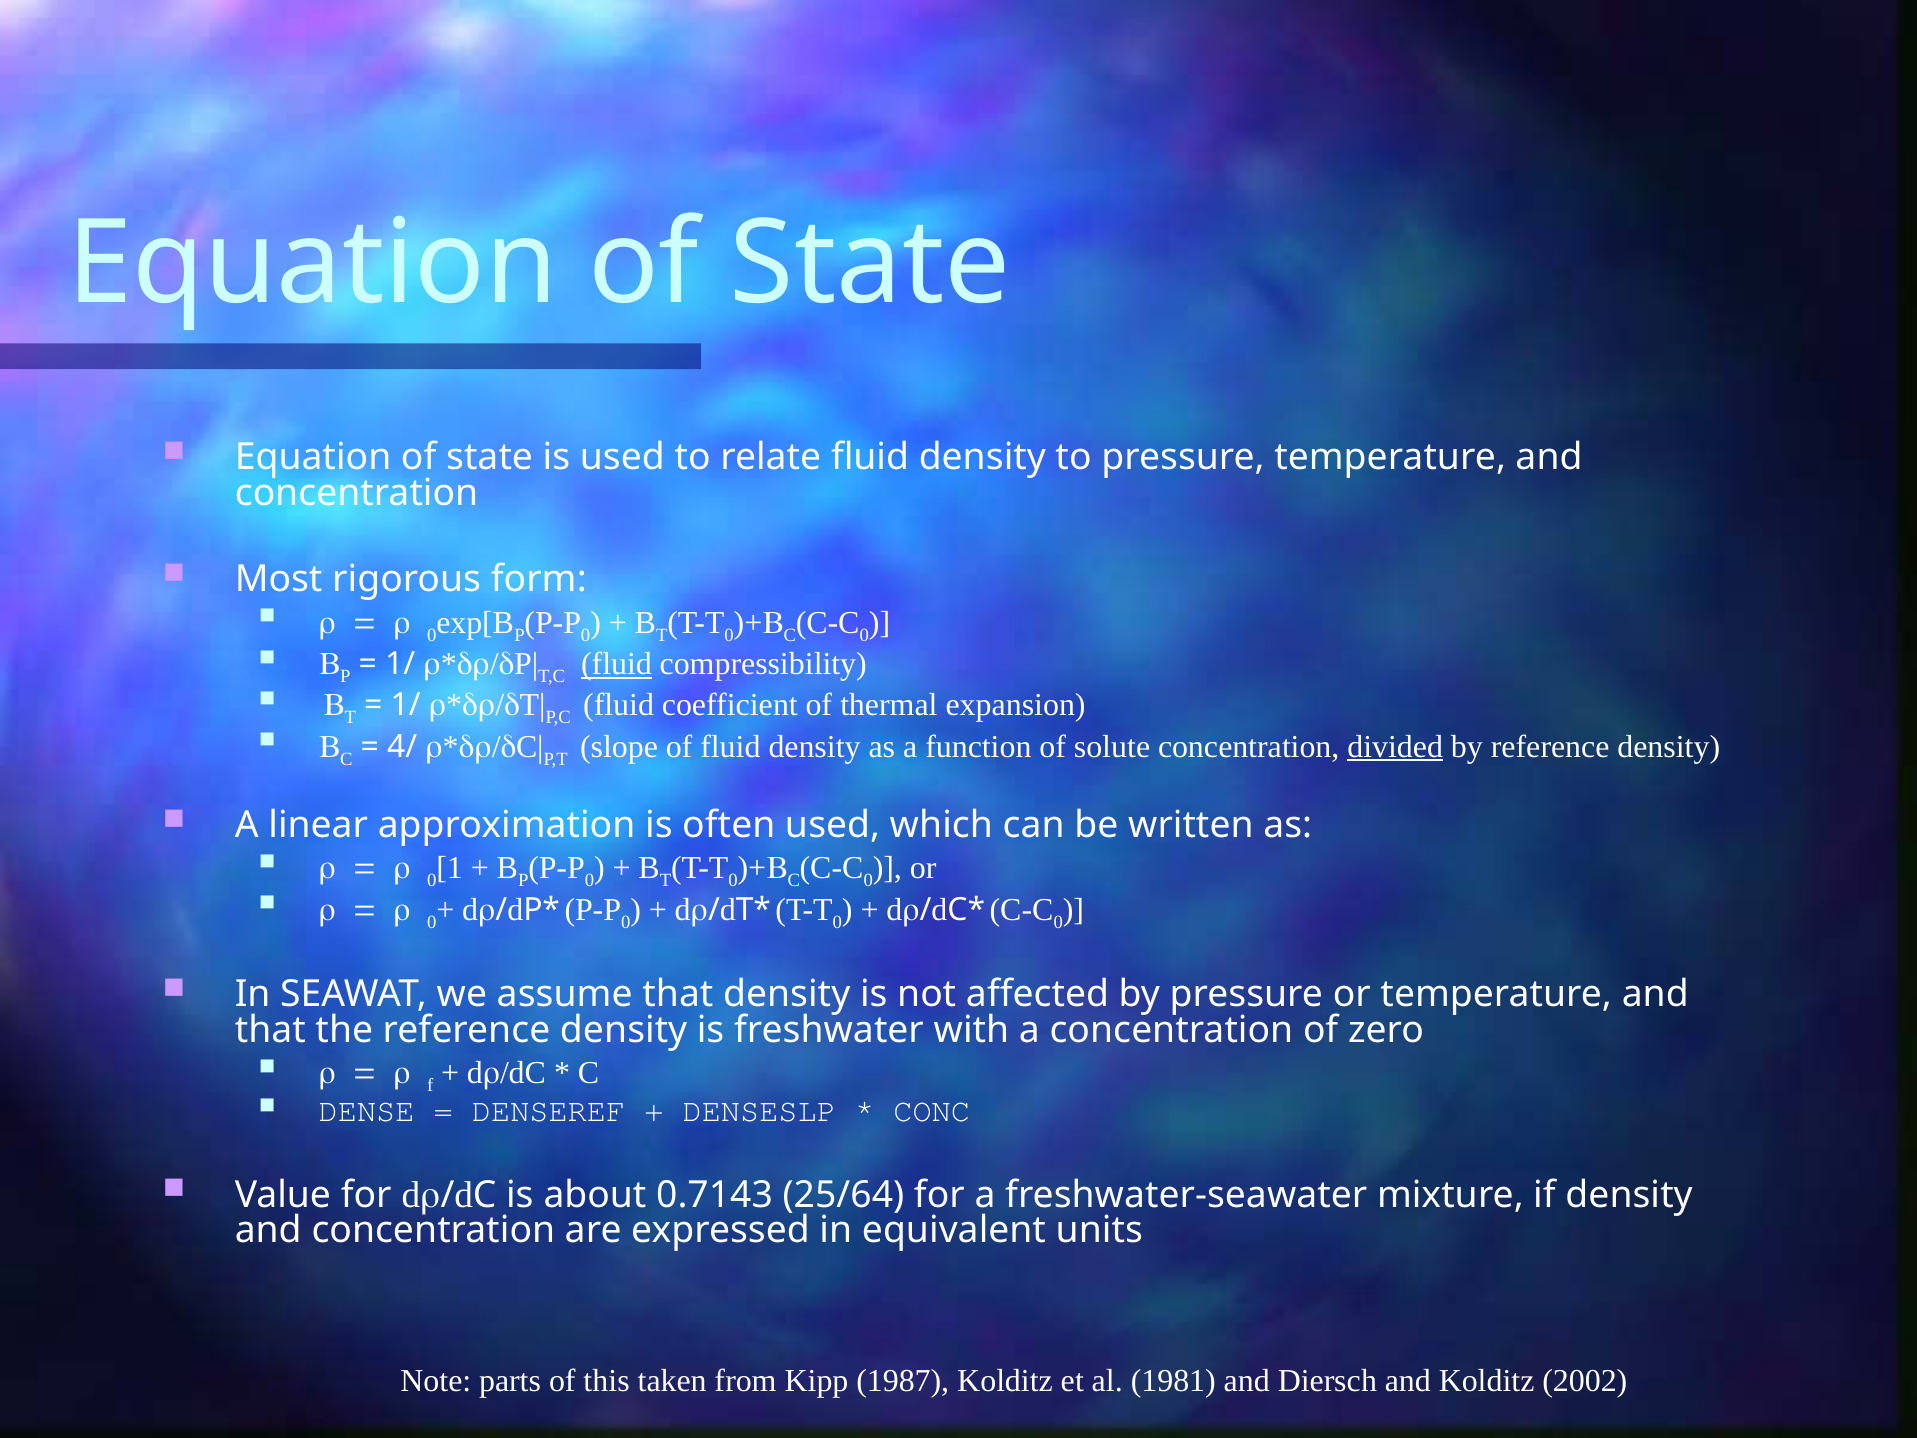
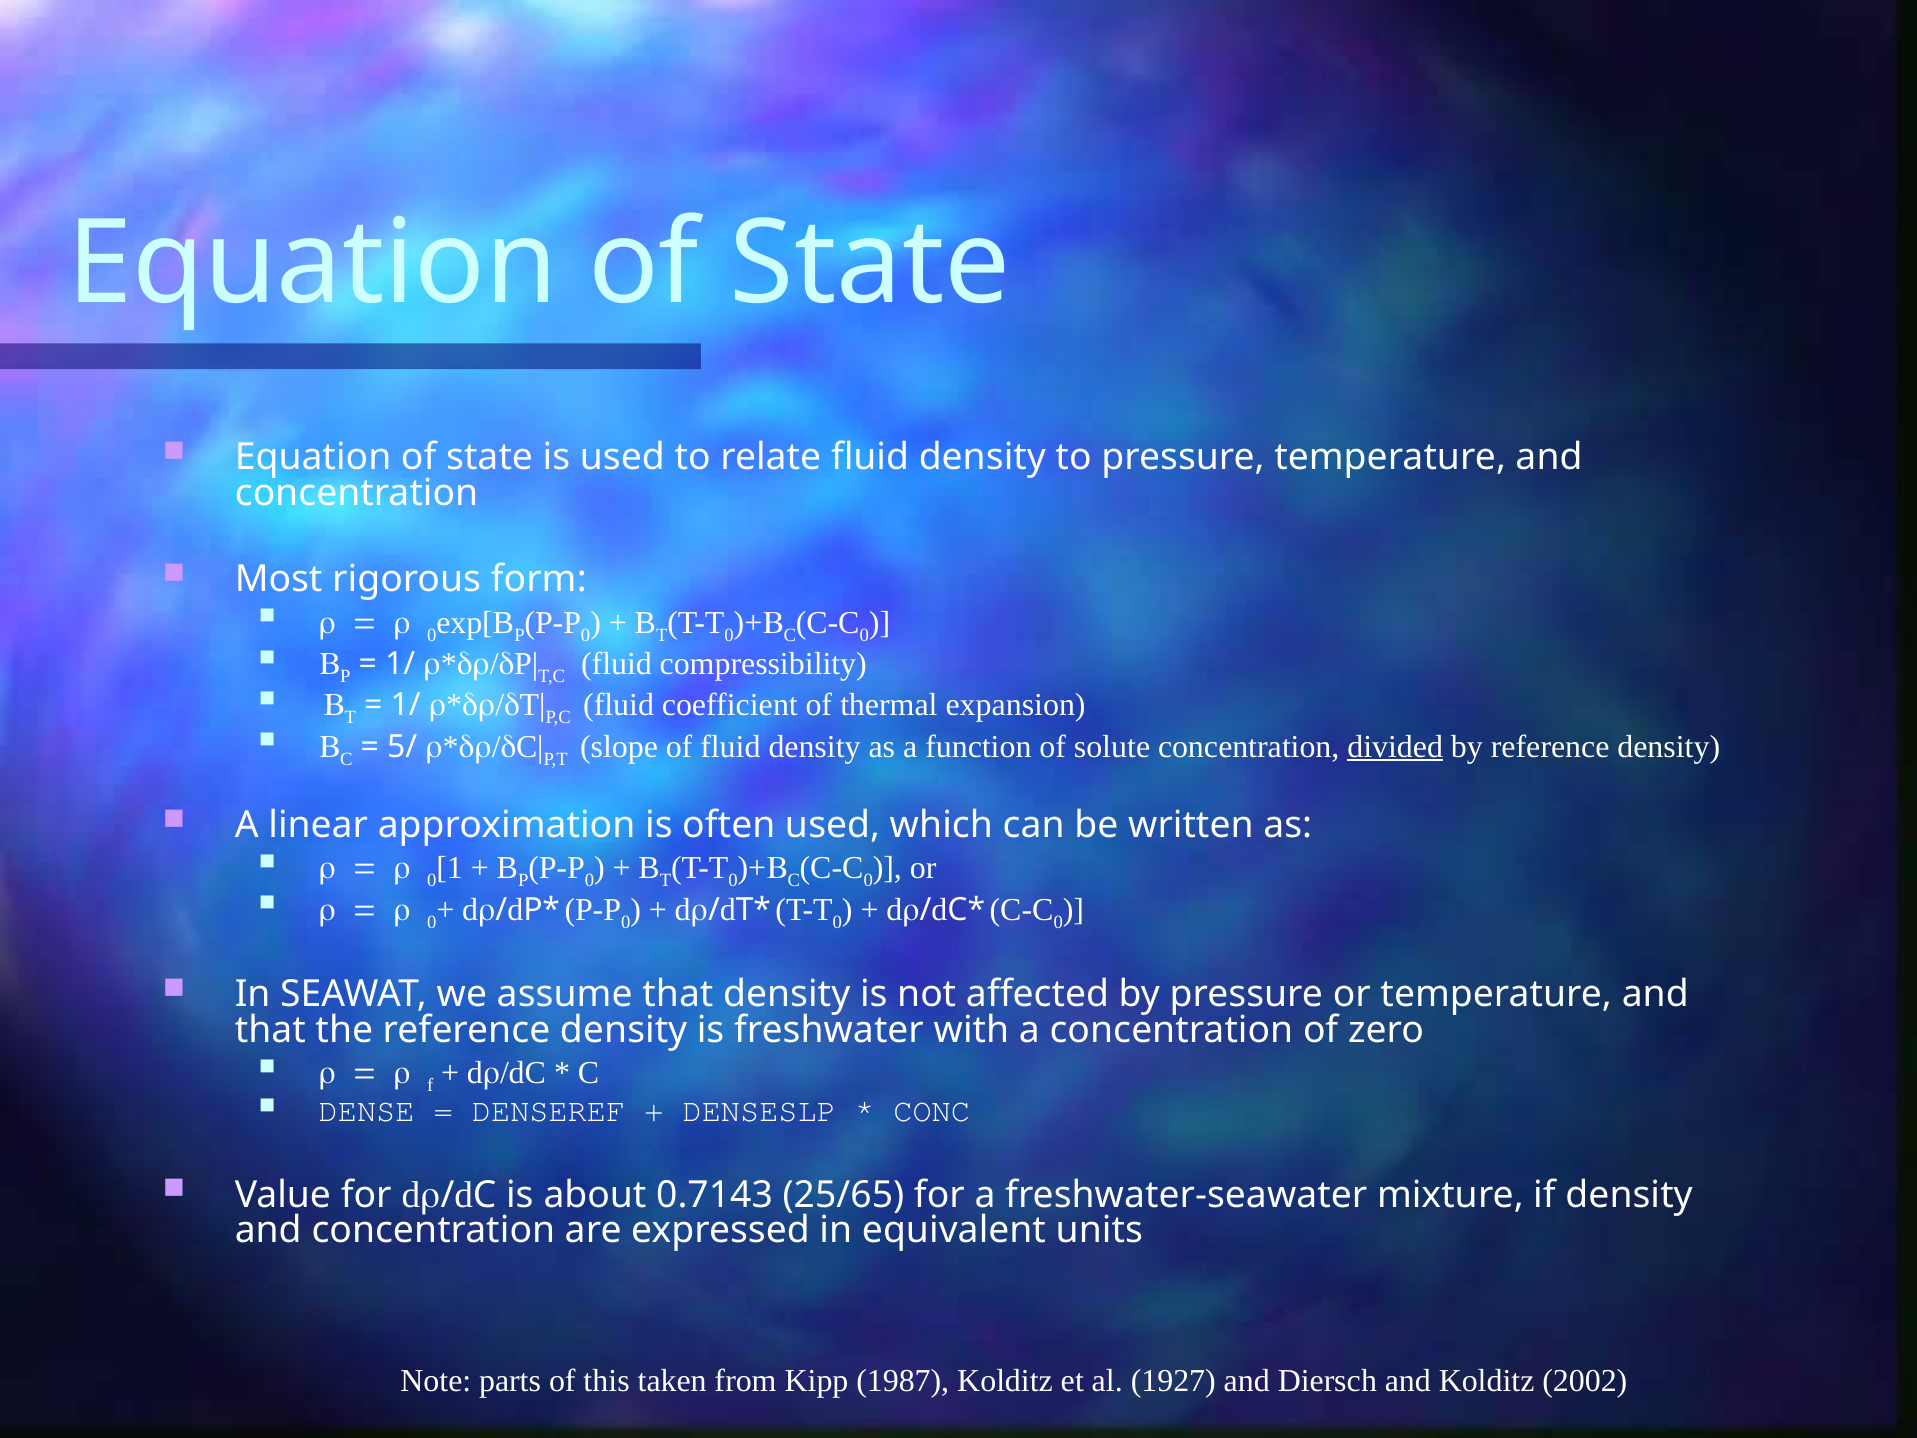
fluid at (616, 664) underline: present -> none
4/: 4/ -> 5/
25/64: 25/64 -> 25/65
1981: 1981 -> 1927
